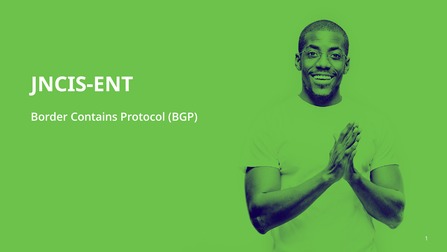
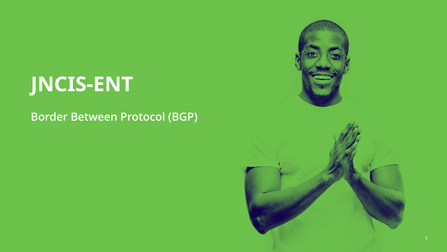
Contains: Contains -> Between
